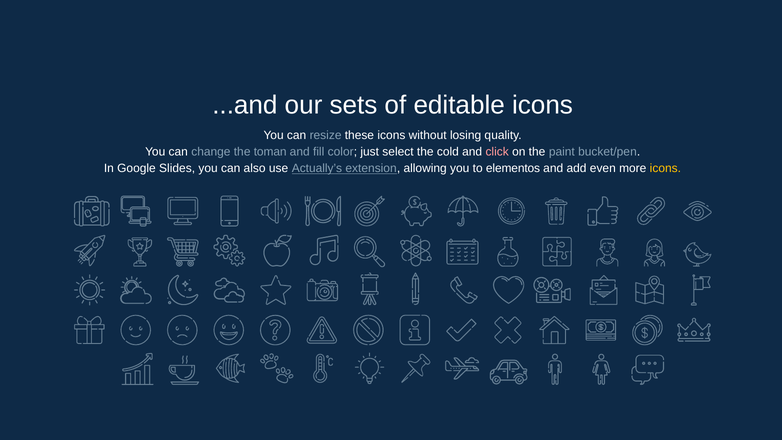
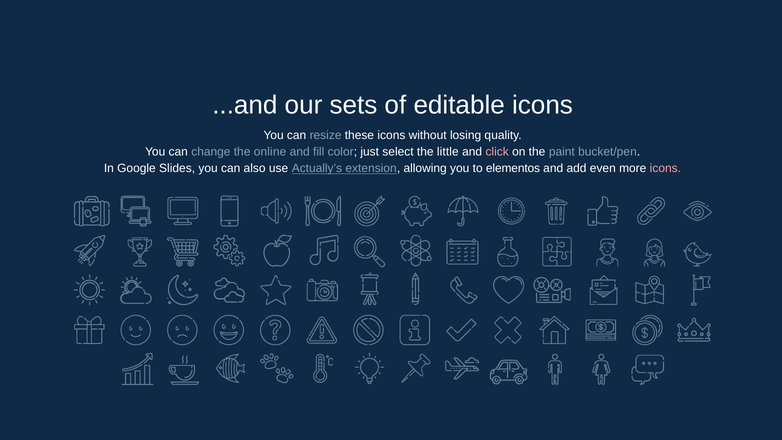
toman: toman -> online
cold: cold -> little
icons at (665, 168) colour: yellow -> pink
